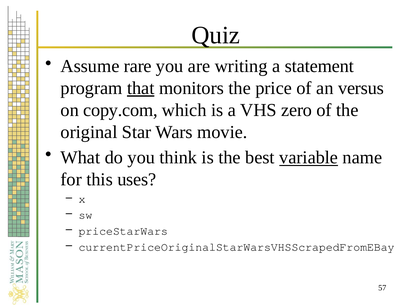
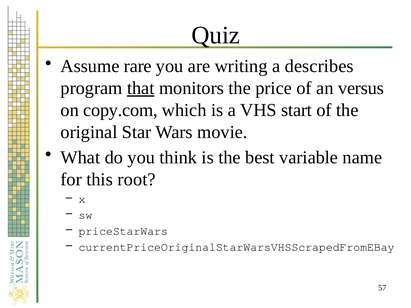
statement: statement -> describes
zero: zero -> start
variable underline: present -> none
uses: uses -> root
